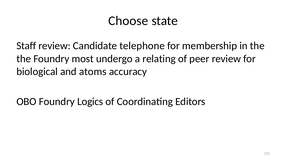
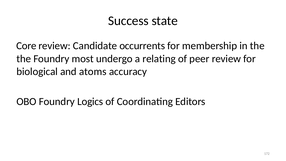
Choose: Choose -> Success
Staff: Staff -> Core
telephone: telephone -> occurrents
